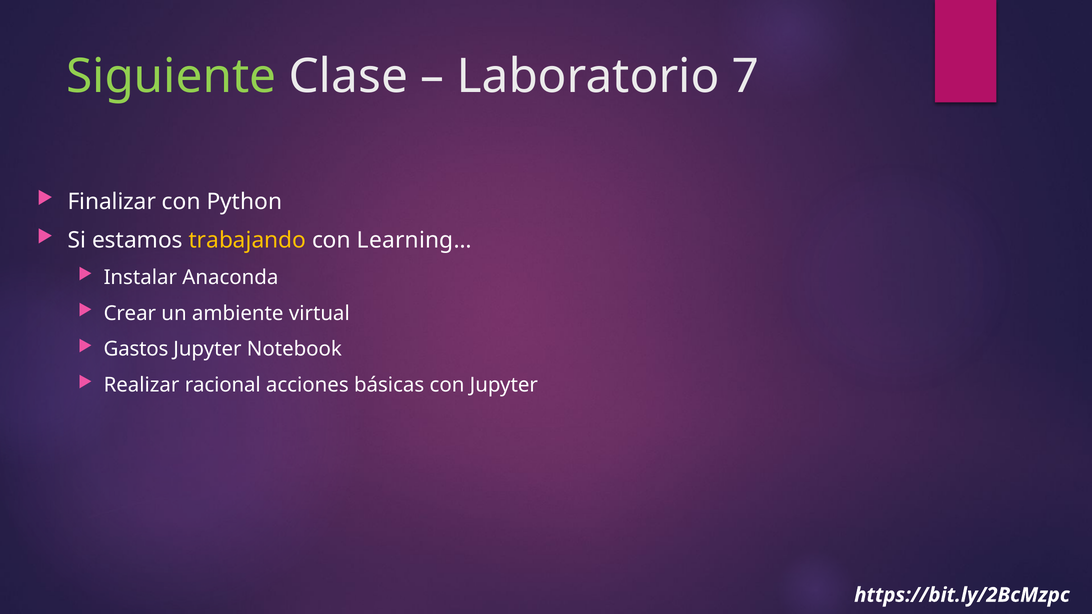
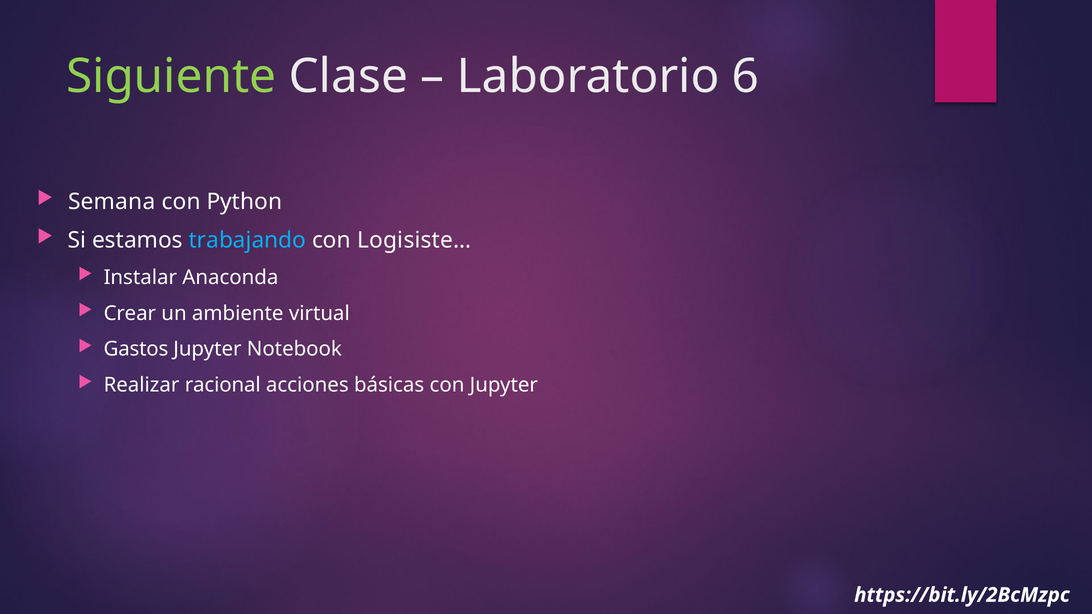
7: 7 -> 6
Finalizar: Finalizar -> Semana
trabajando colour: yellow -> light blue
Learning…: Learning… -> Logisiste…
